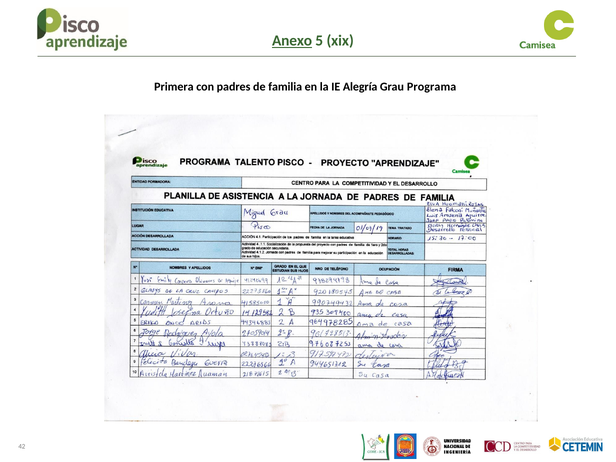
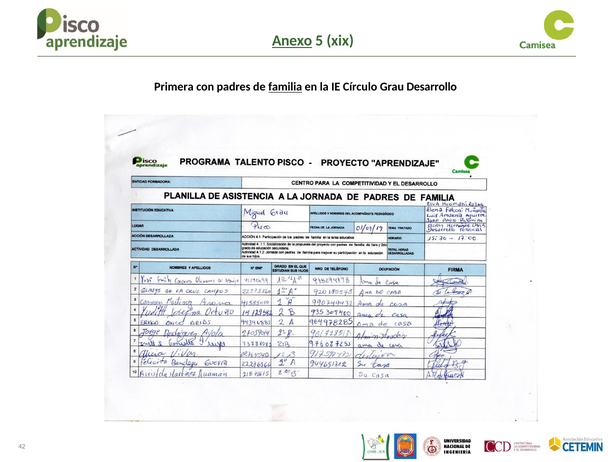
familia underline: none -> present
Alegría: Alegría -> Círculo
Programa: Programa -> Desarrollo
